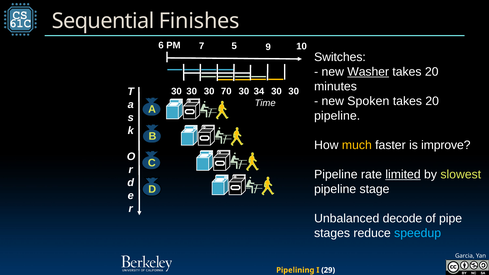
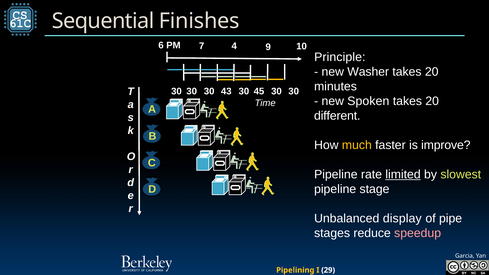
5: 5 -> 4
Switches: Switches -> Principle
Washer underline: present -> none
70: 70 -> 43
34: 34 -> 45
pipeline at (337, 116): pipeline -> different
decode: decode -> display
speedup colour: light blue -> pink
